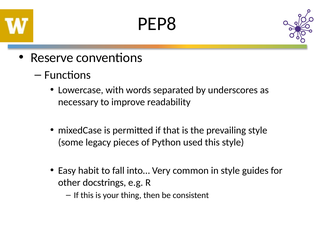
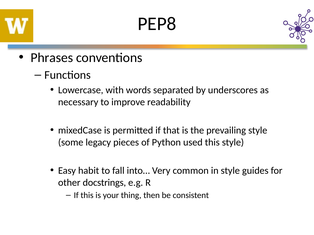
Reserve: Reserve -> Phrases
